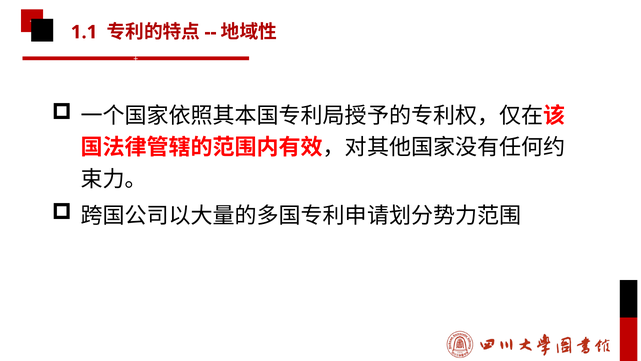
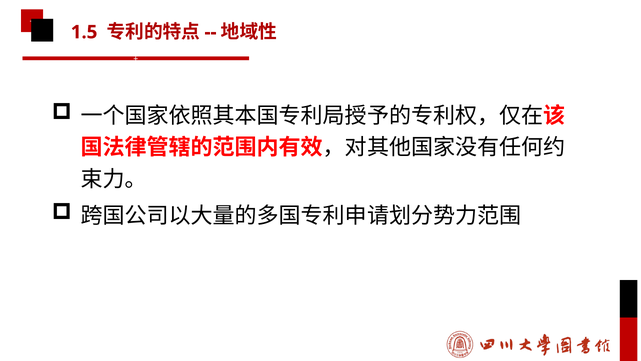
1.1: 1.1 -> 1.5
